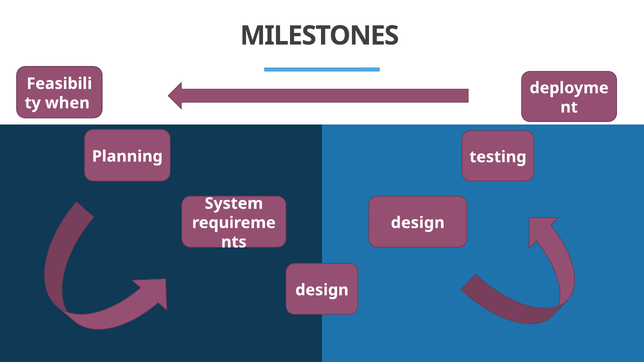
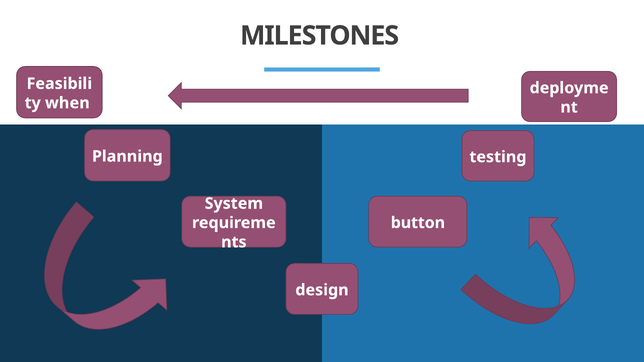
design at (418, 223): design -> button
